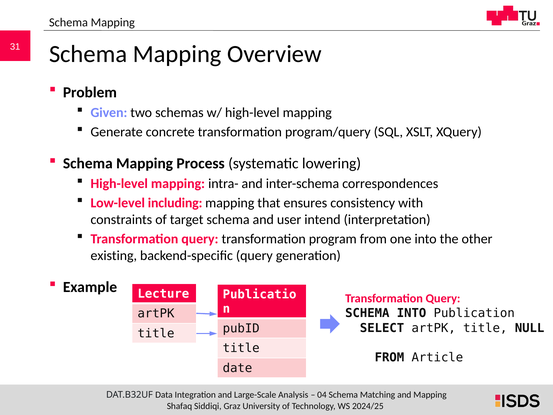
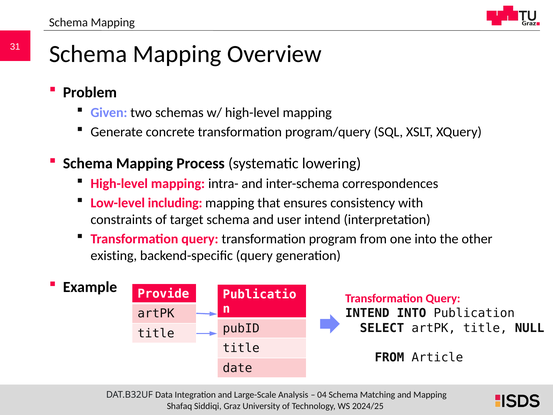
Lecture: Lecture -> Provide
SCHEMA at (367, 313): SCHEMA -> INTEND
